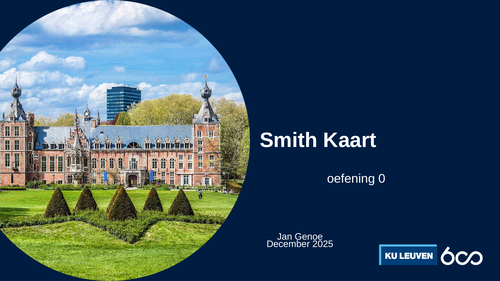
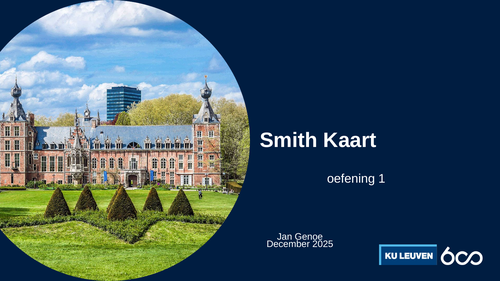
0: 0 -> 1
